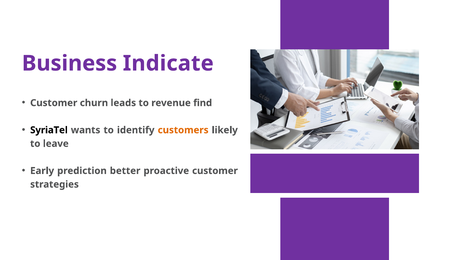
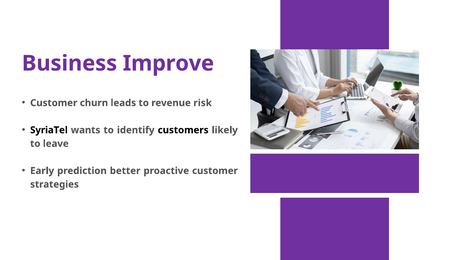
Indicate: Indicate -> Improve
find: find -> risk
customers colour: orange -> black
